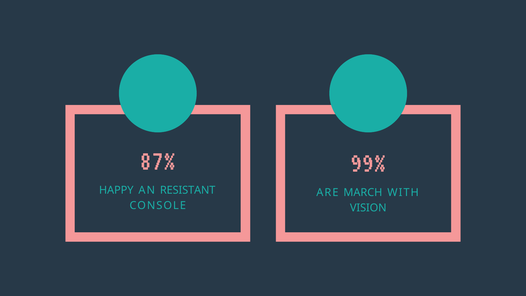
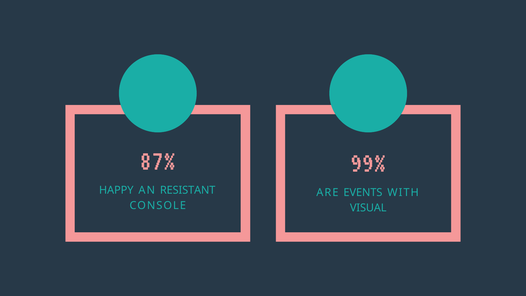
MARCH: MARCH -> EVENTS
VISION: VISION -> VISUAL
